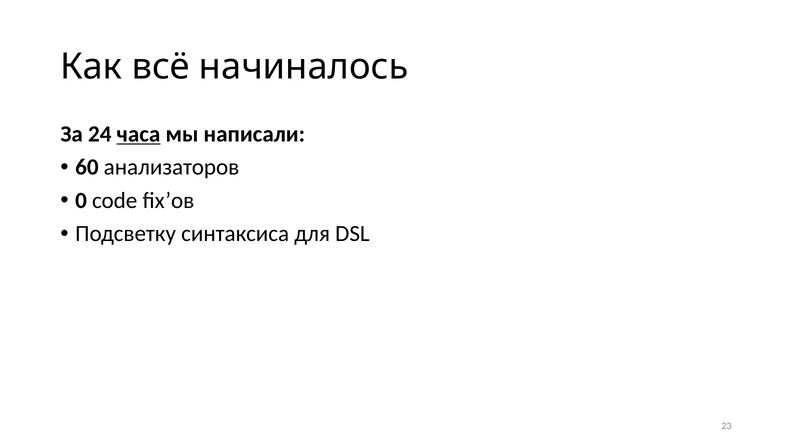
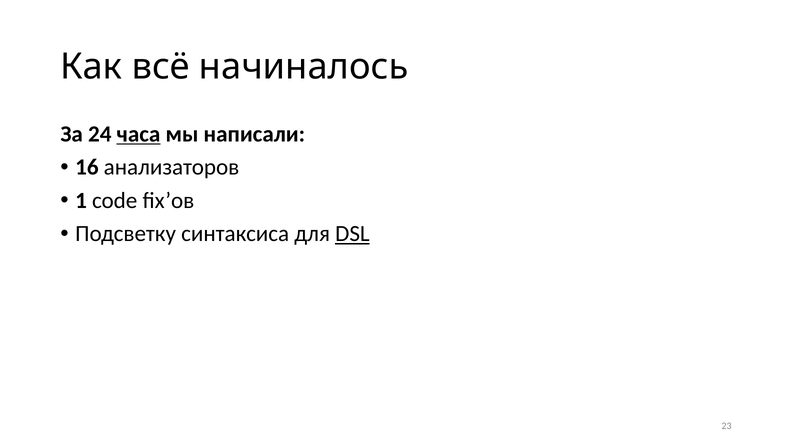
60: 60 -> 16
0: 0 -> 1
DSL underline: none -> present
